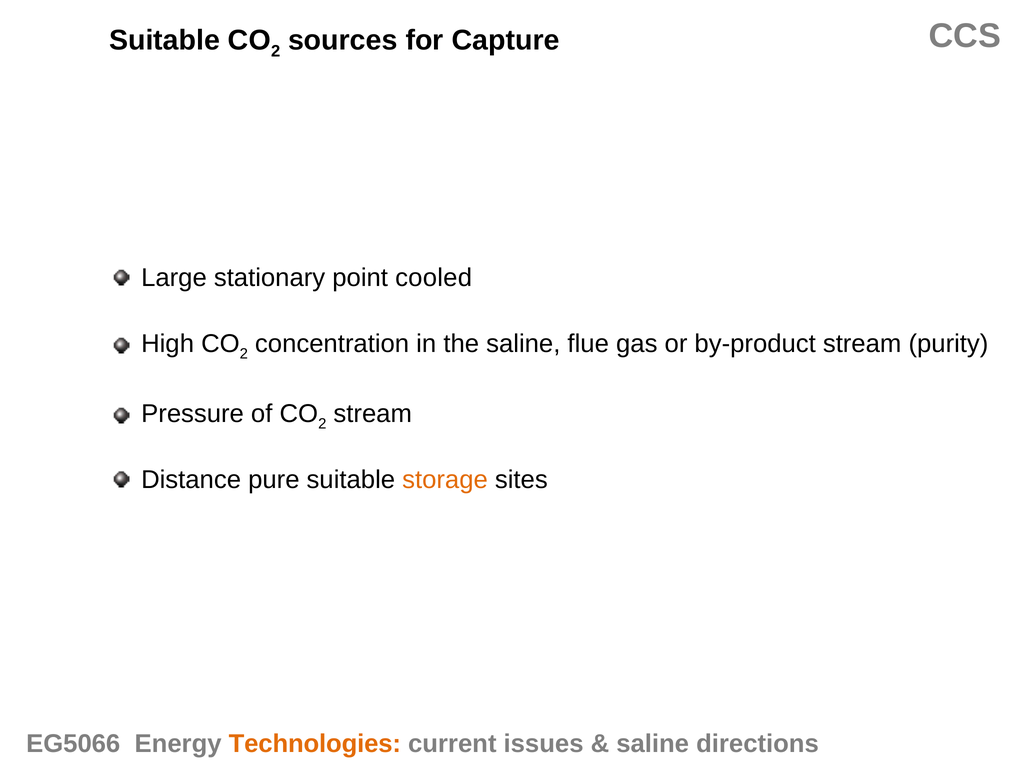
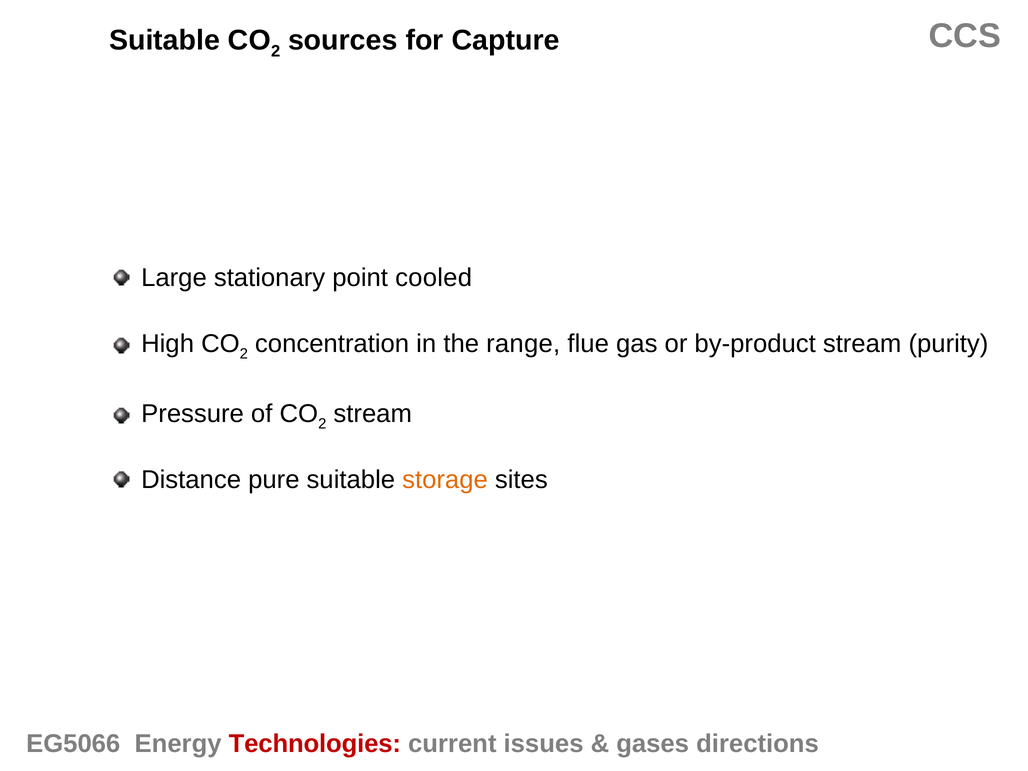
the saline: saline -> range
Technologies colour: orange -> red
saline at (653, 744): saline -> gases
